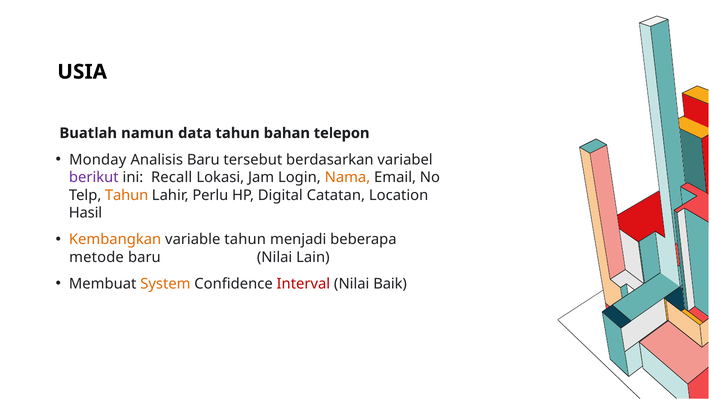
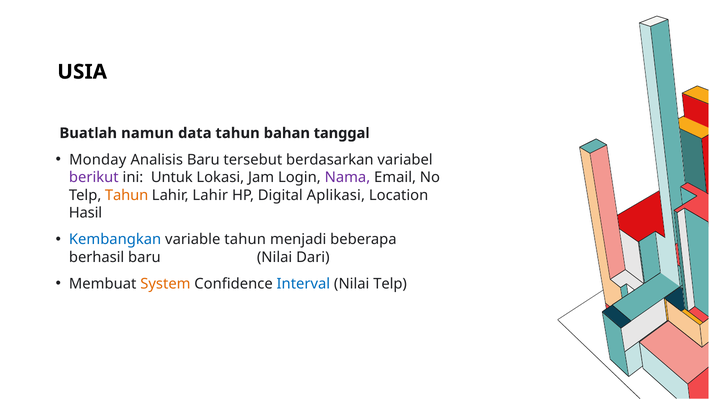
telepon: telepon -> tanggal
Recall: Recall -> Untuk
Nama colour: orange -> purple
Lahir Perlu: Perlu -> Lahir
Catatan: Catatan -> Aplikasi
Kembangkan colour: orange -> blue
metode: metode -> berhasil
Lain: Lain -> Dari
Interval colour: red -> blue
Nilai Baik: Baik -> Telp
